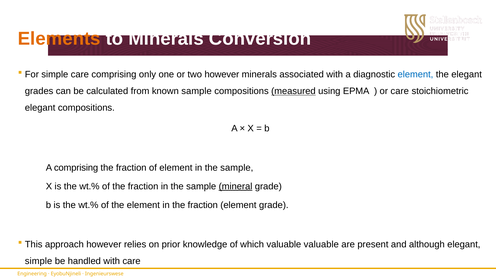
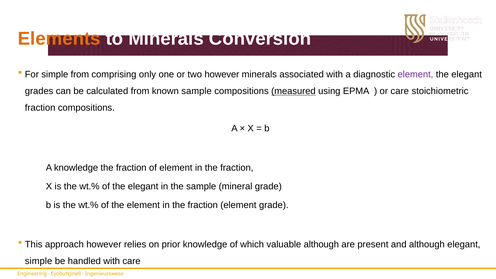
simple care: care -> from
element at (415, 74) colour: blue -> purple
elegant at (40, 108): elegant -> fraction
A comprising: comprising -> knowledge
sample at (237, 168): sample -> fraction
of the fraction: fraction -> elegant
mineral underline: present -> none
valuable valuable: valuable -> although
